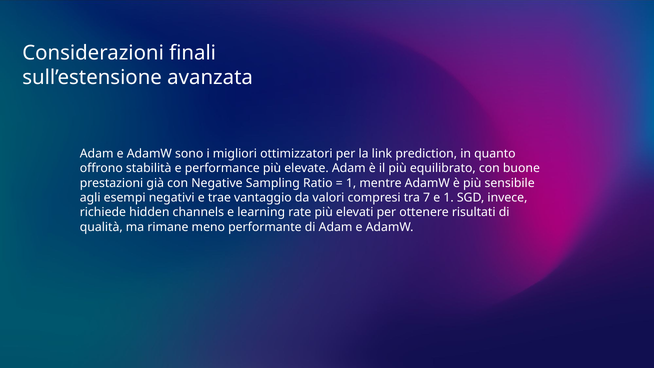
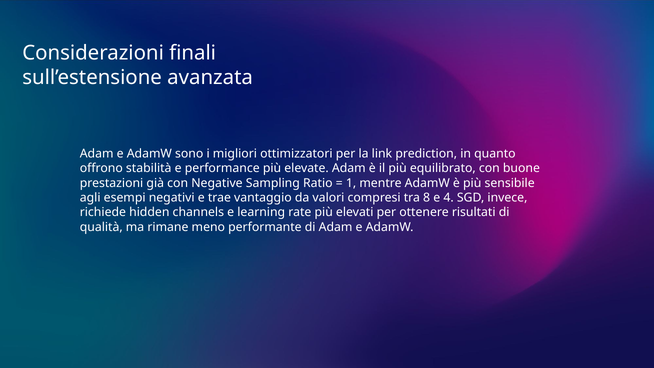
7: 7 -> 8
e 1: 1 -> 4
